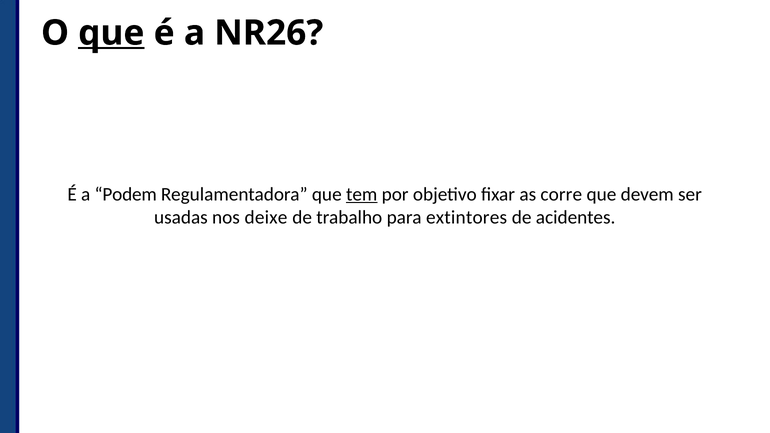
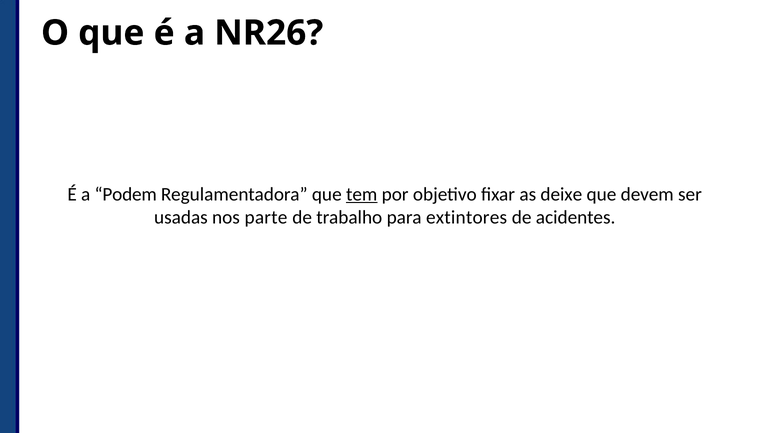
que at (111, 33) underline: present -> none
corre: corre -> deixe
deixe: deixe -> parte
